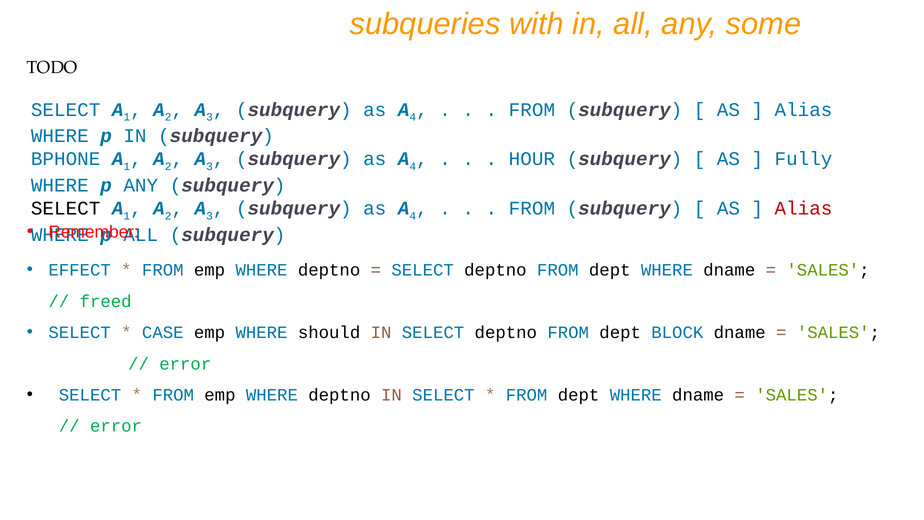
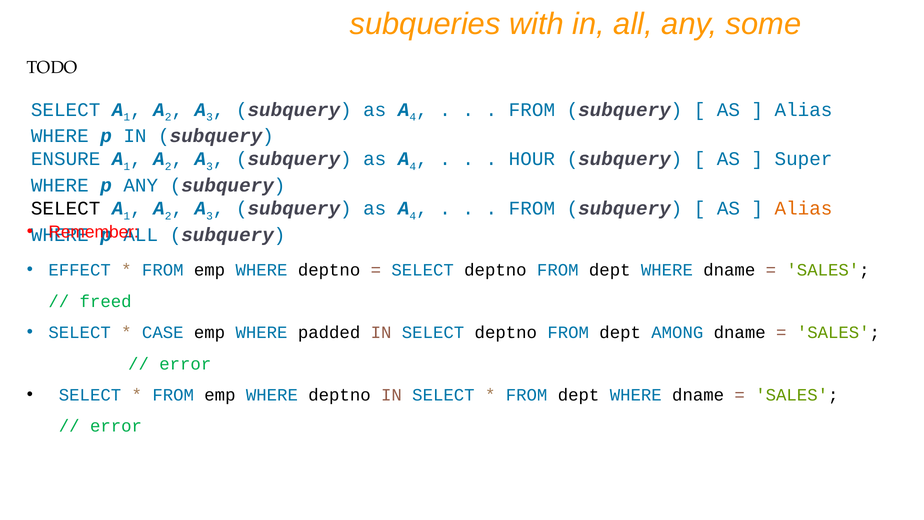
BPHONE: BPHONE -> ENSURE
Fully: Fully -> Super
Alias at (804, 208) colour: red -> orange
should: should -> padded
BLOCK: BLOCK -> AMONG
